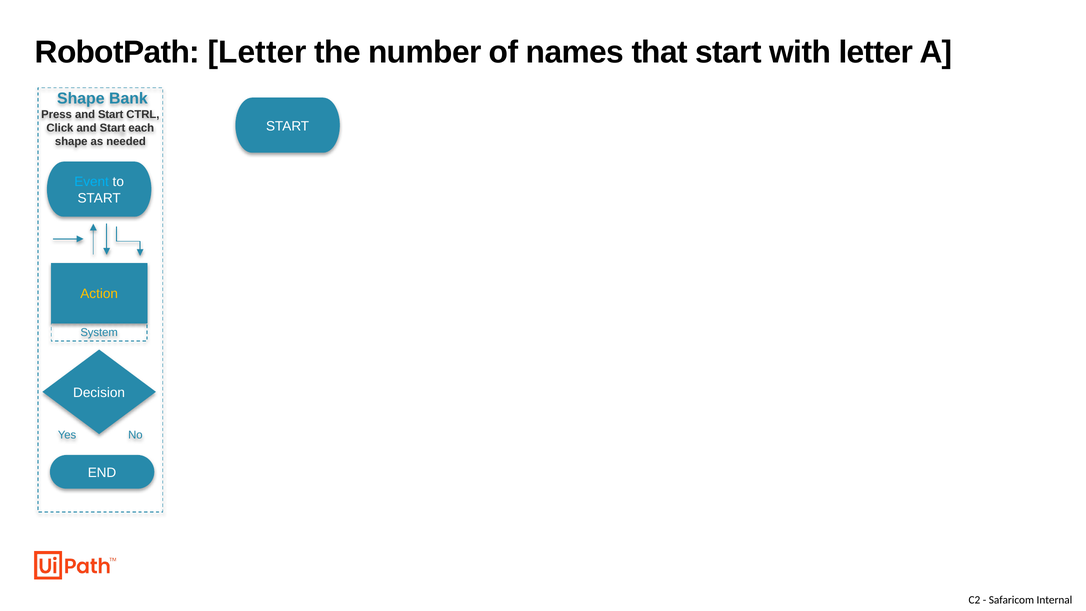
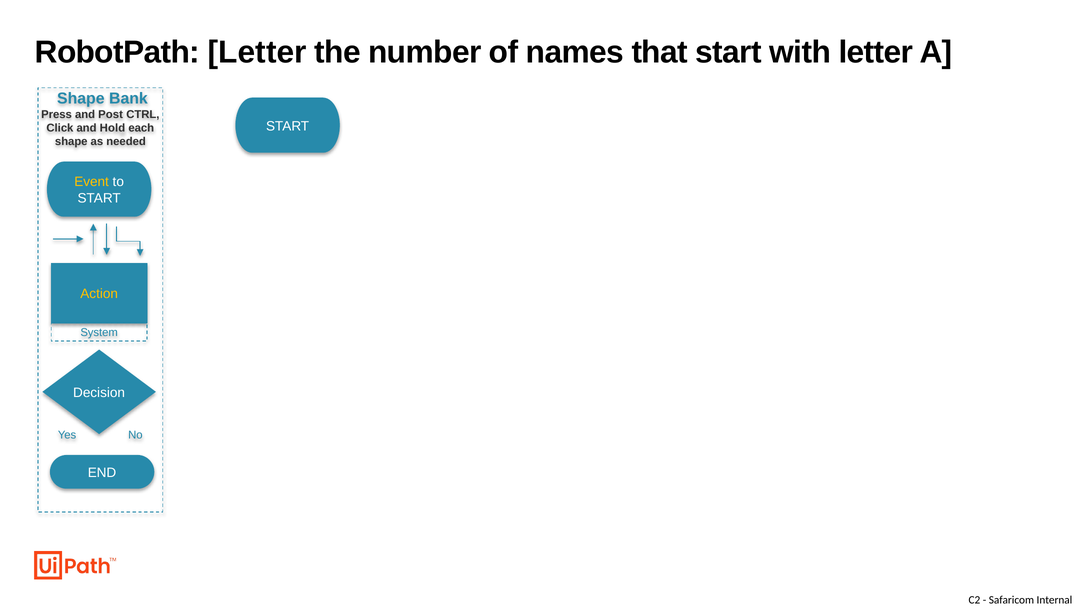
Press and Start: Start -> Post
Click and Start: Start -> Hold
Event colour: light blue -> yellow
